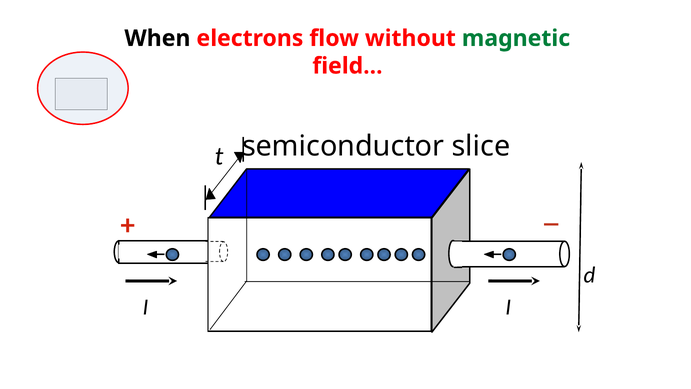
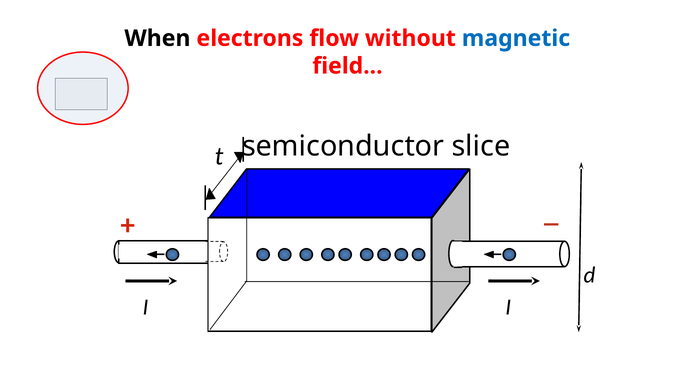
magnetic colour: green -> blue
